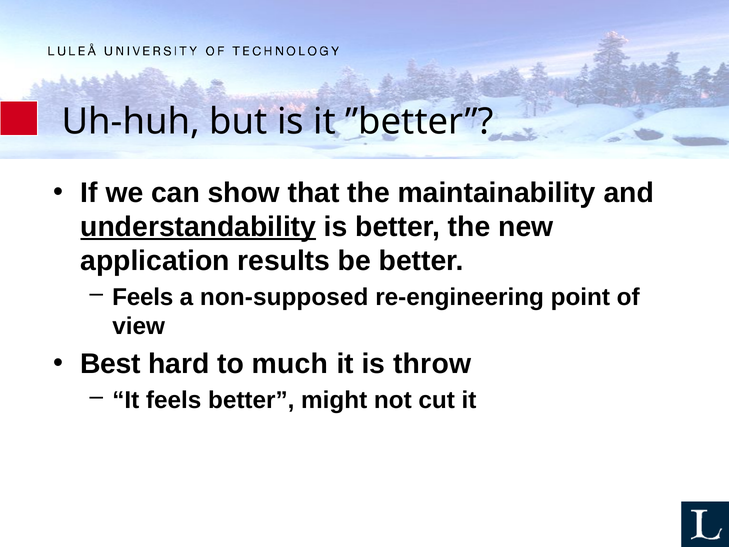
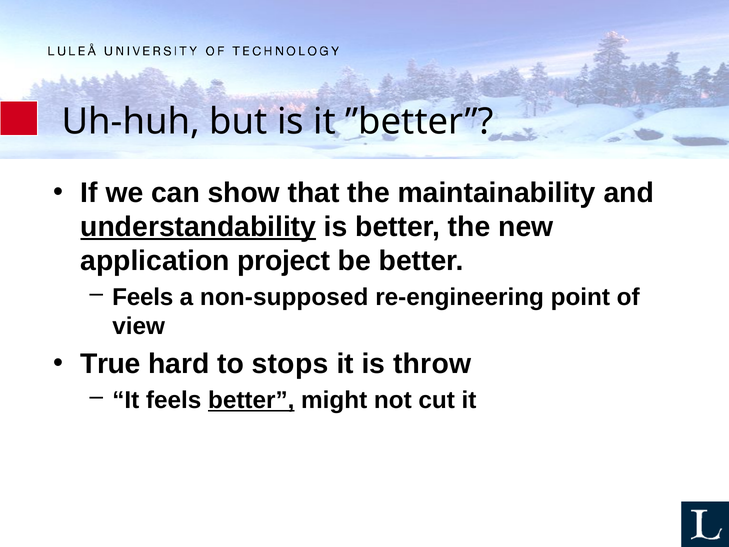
results: results -> project
Best: Best -> True
much: much -> stops
better at (251, 400) underline: none -> present
